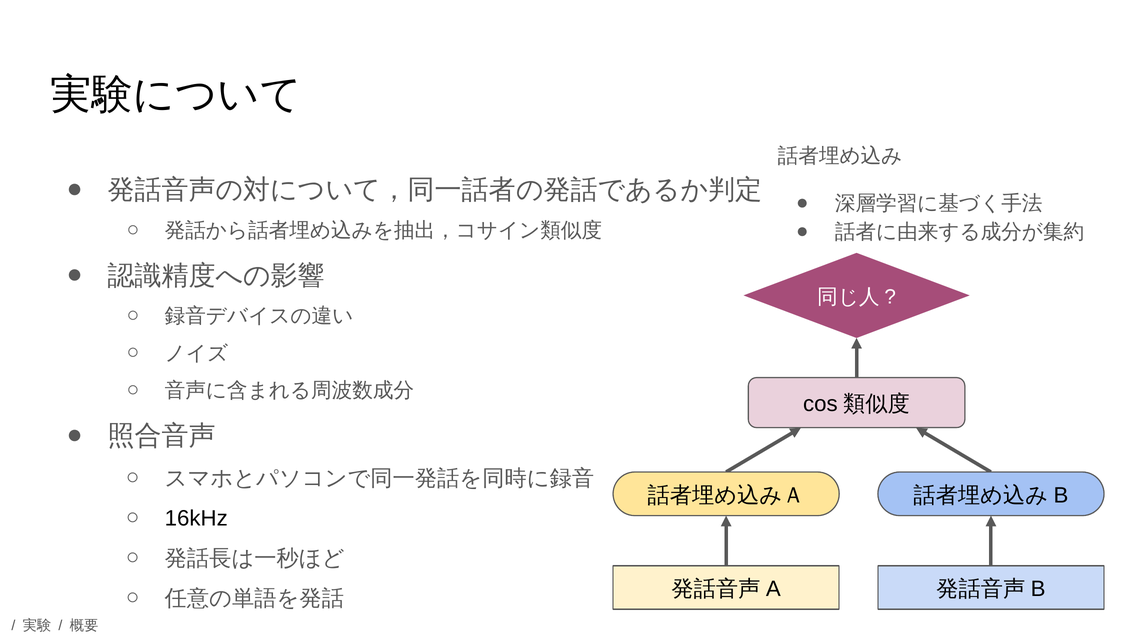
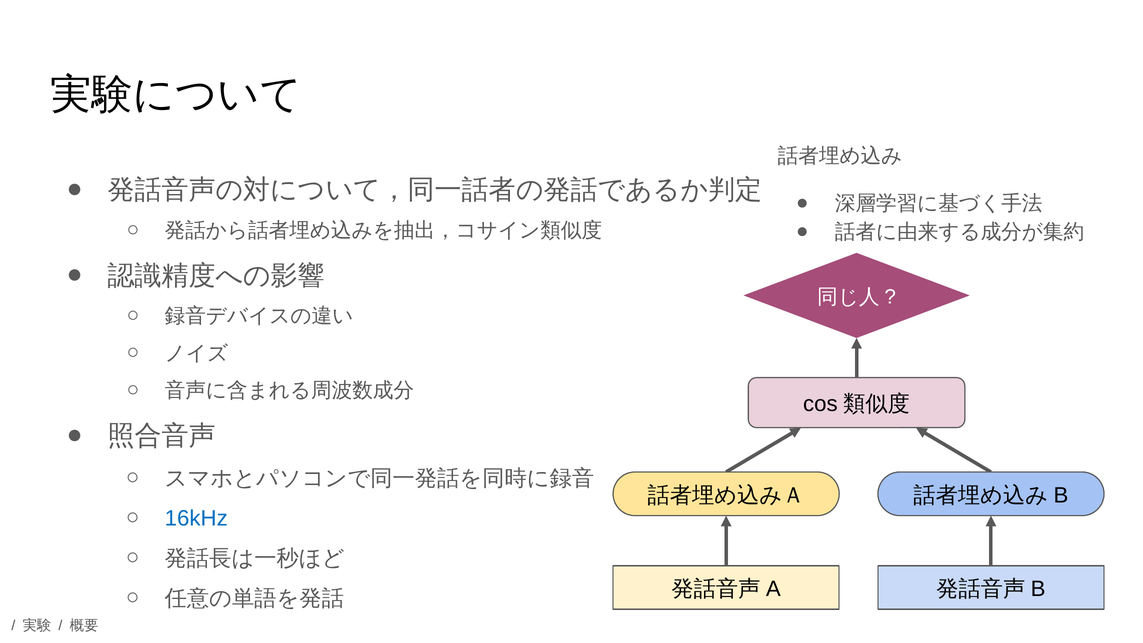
16kHz colour: black -> blue
